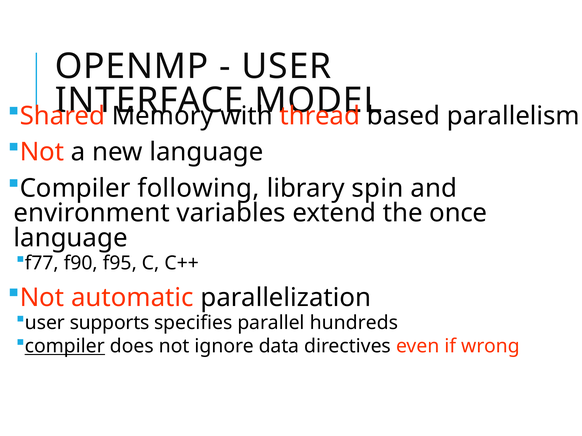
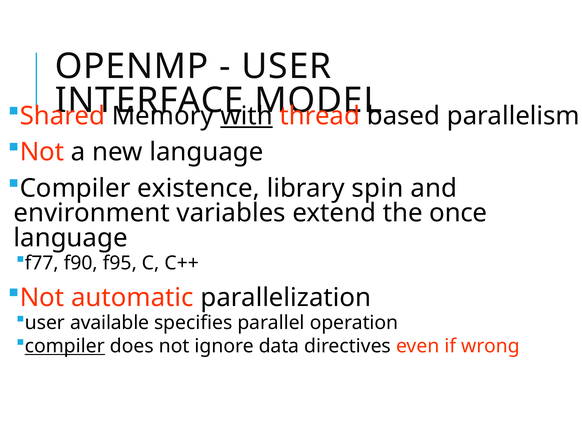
with underline: none -> present
following: following -> existence
supports: supports -> available
hundreds: hundreds -> operation
